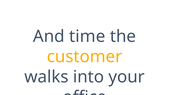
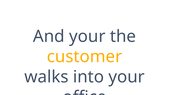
And time: time -> your
